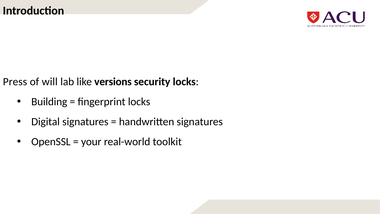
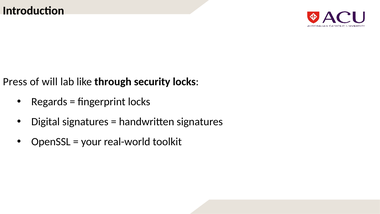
versions: versions -> through
Building: Building -> Regards
